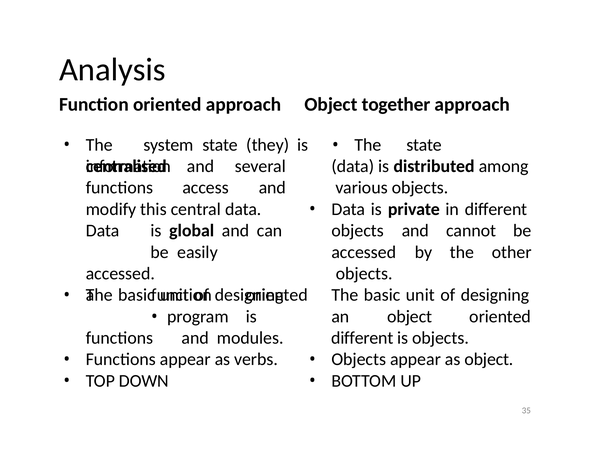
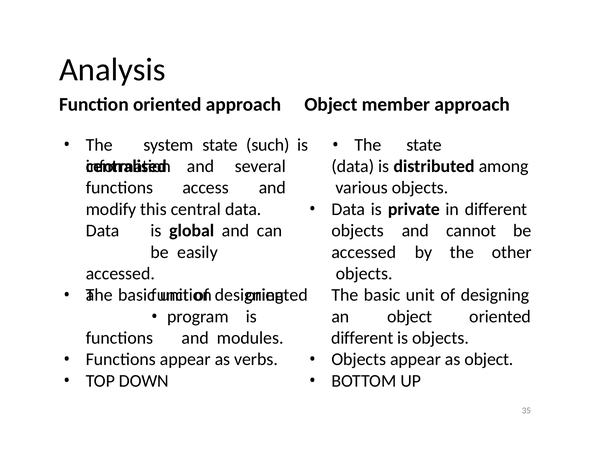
together: together -> member
they: they -> such
